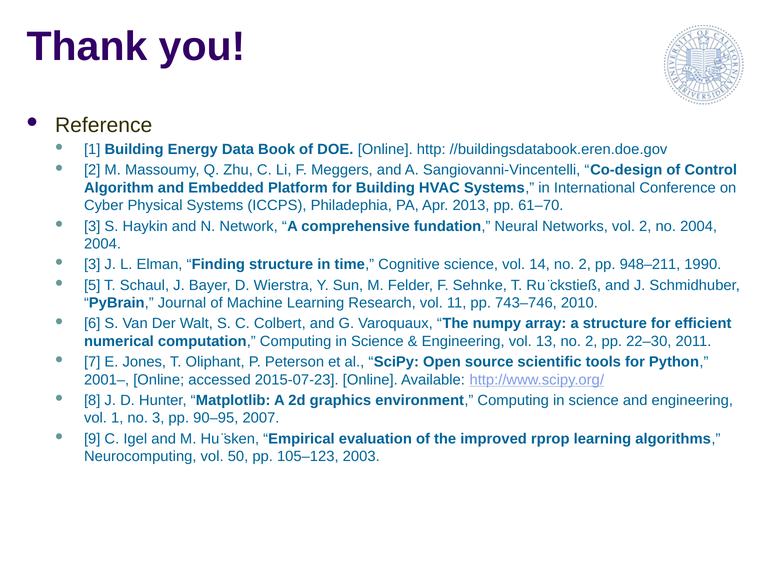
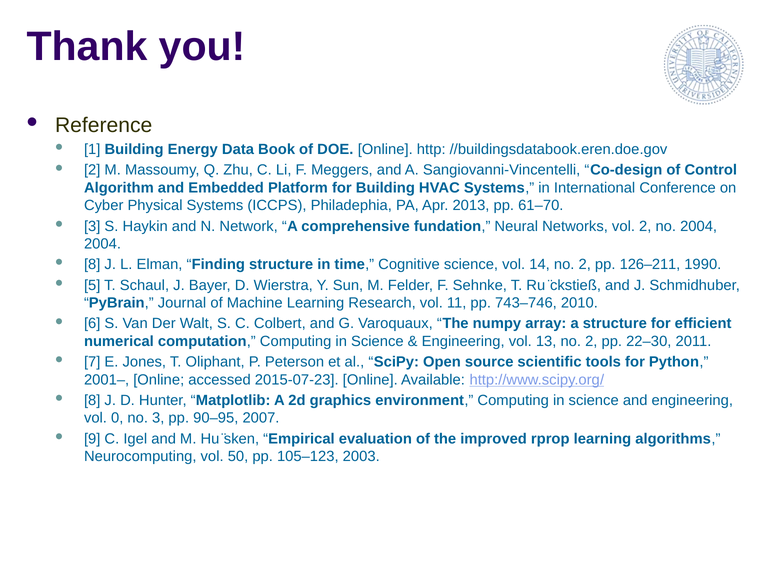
3 at (92, 265): 3 -> 8
948–211: 948–211 -> 126–211
vol 1: 1 -> 0
